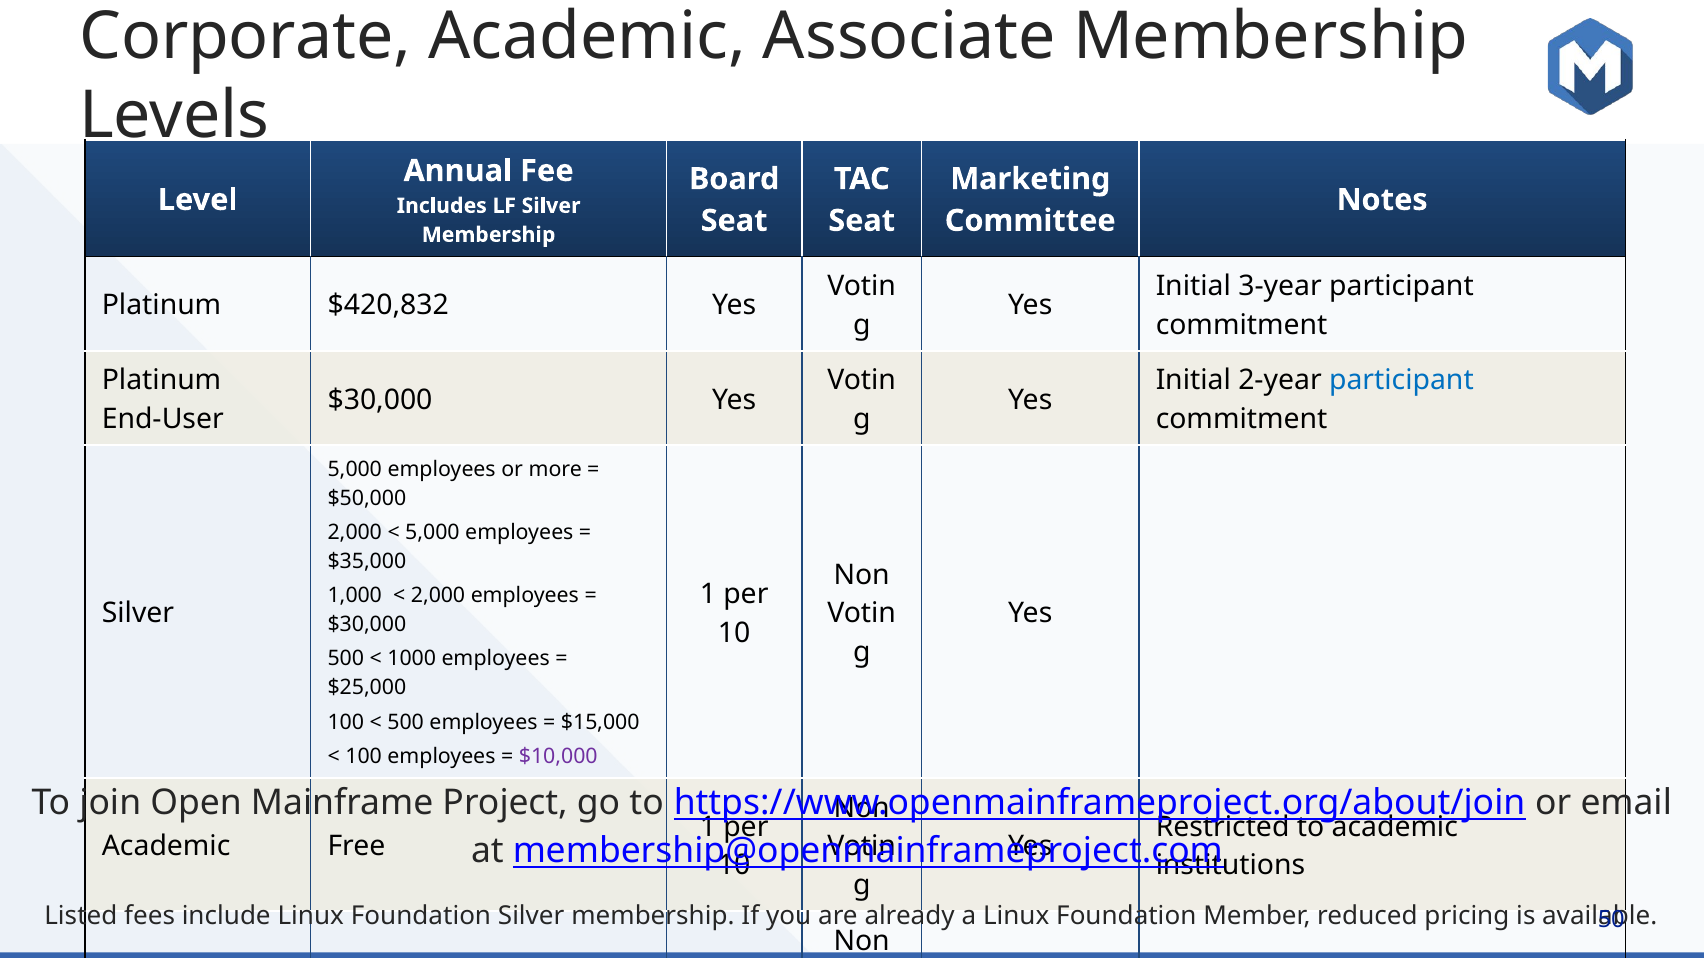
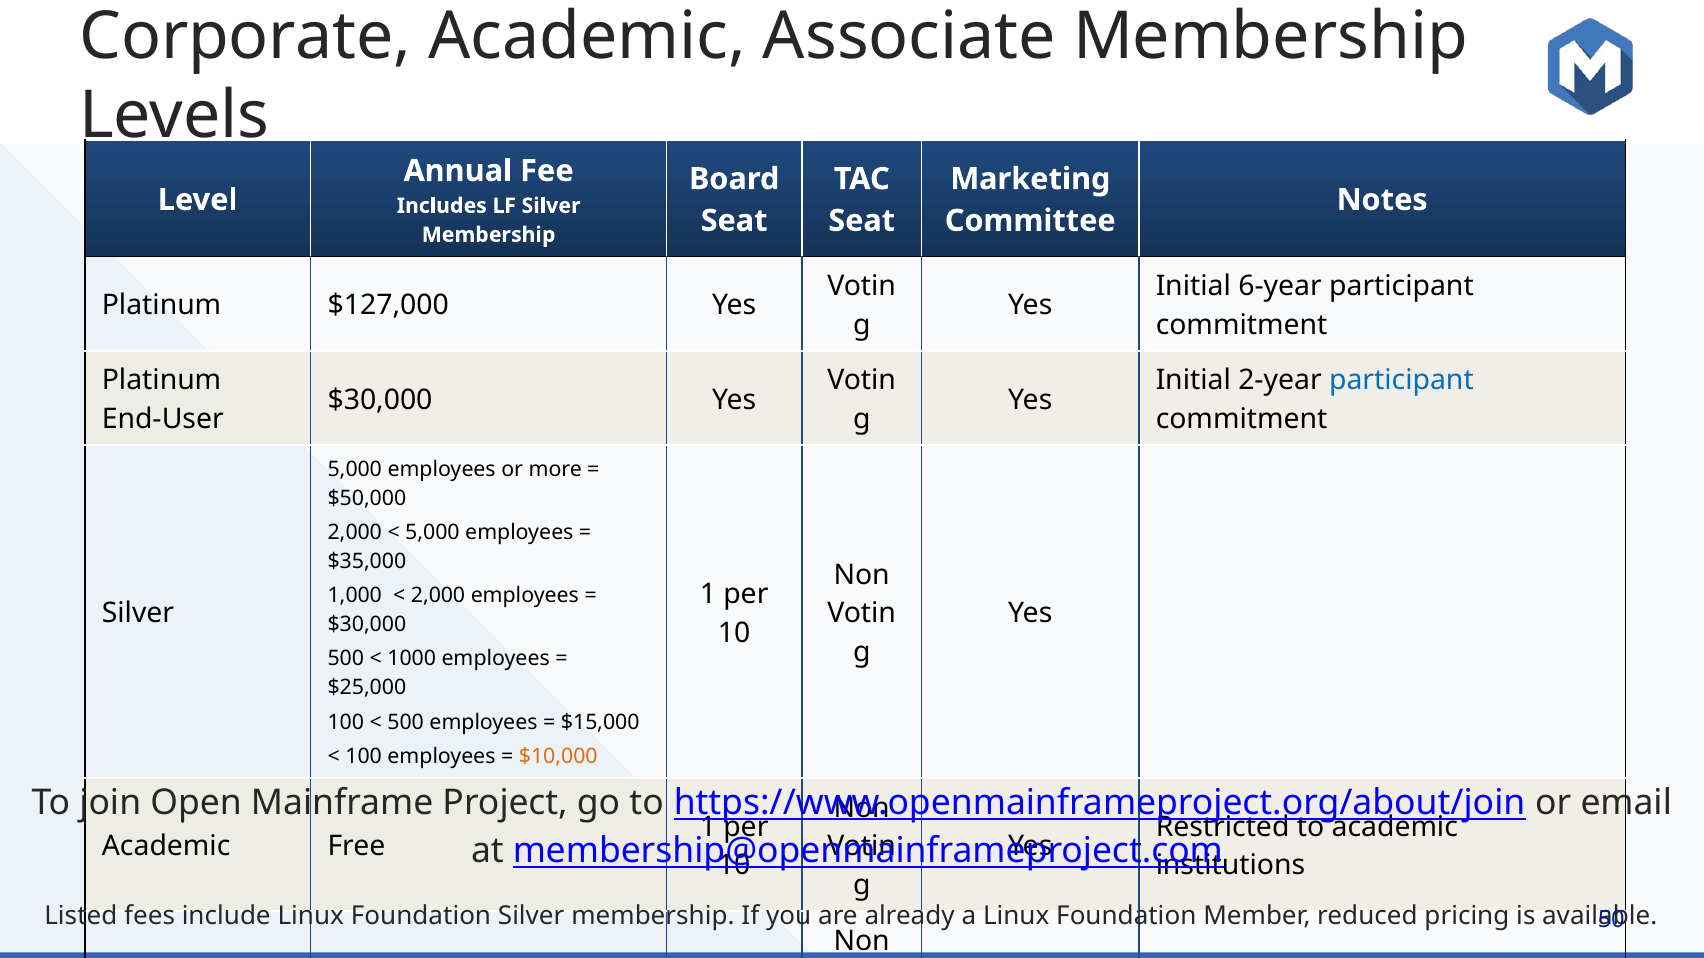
3-year: 3-year -> 6-year
$420,832: $420,832 -> $127,000
$10,000 colour: purple -> orange
